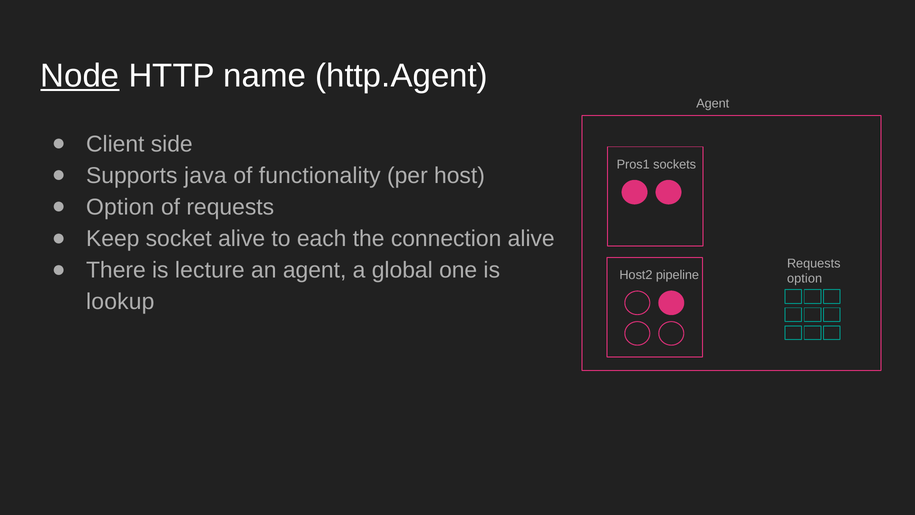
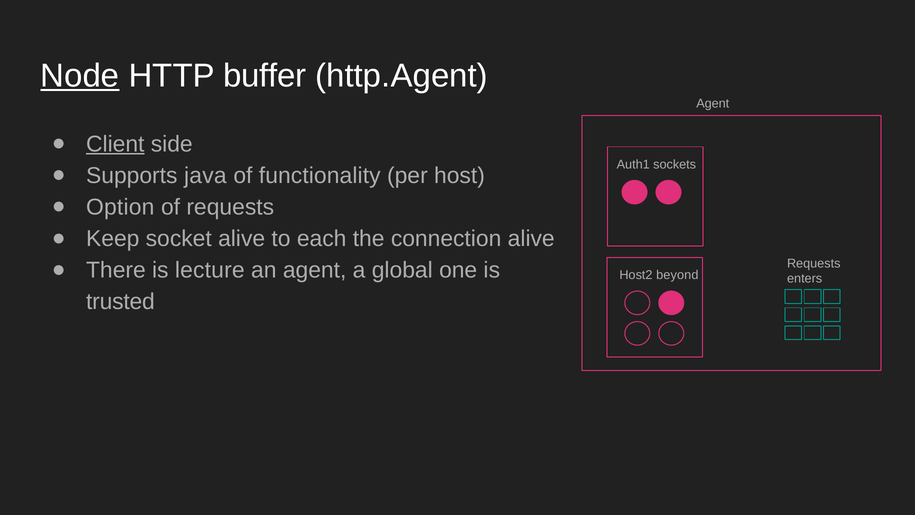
name: name -> buffer
Client underline: none -> present
Pros1: Pros1 -> Auth1
pipeline: pipeline -> beyond
option at (805, 278): option -> enters
lookup: lookup -> trusted
